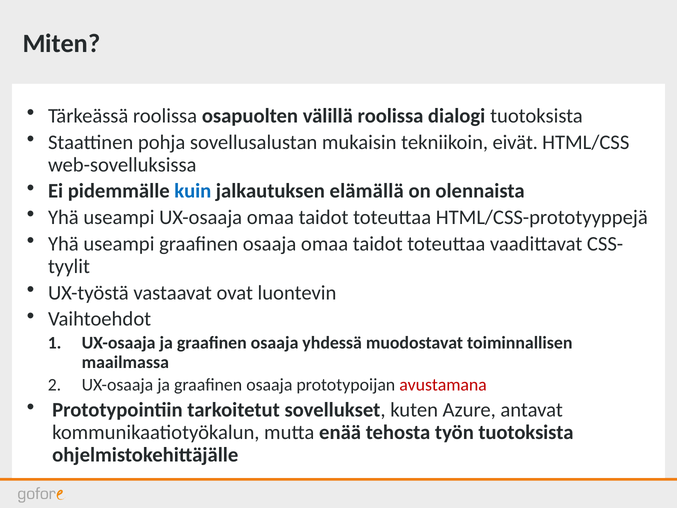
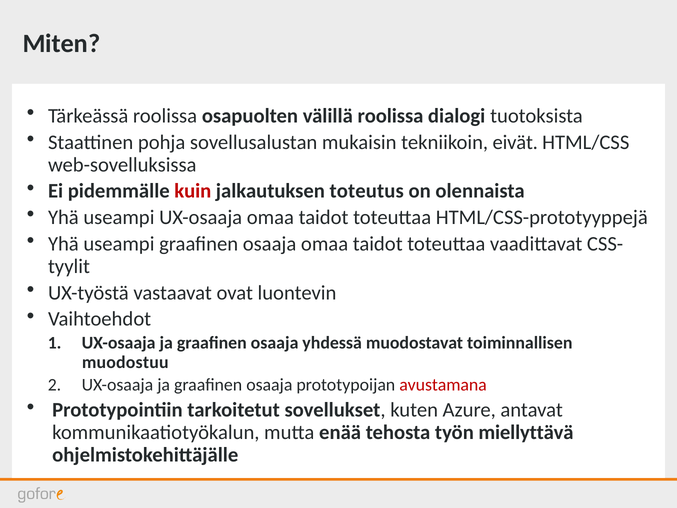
kuin colour: blue -> red
elämällä: elämällä -> toteutus
maailmassa: maailmassa -> muodostuu
työn tuotoksista: tuotoksista -> miellyttävä
